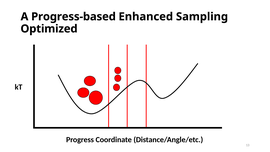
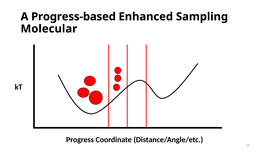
Optimized: Optimized -> Molecular
